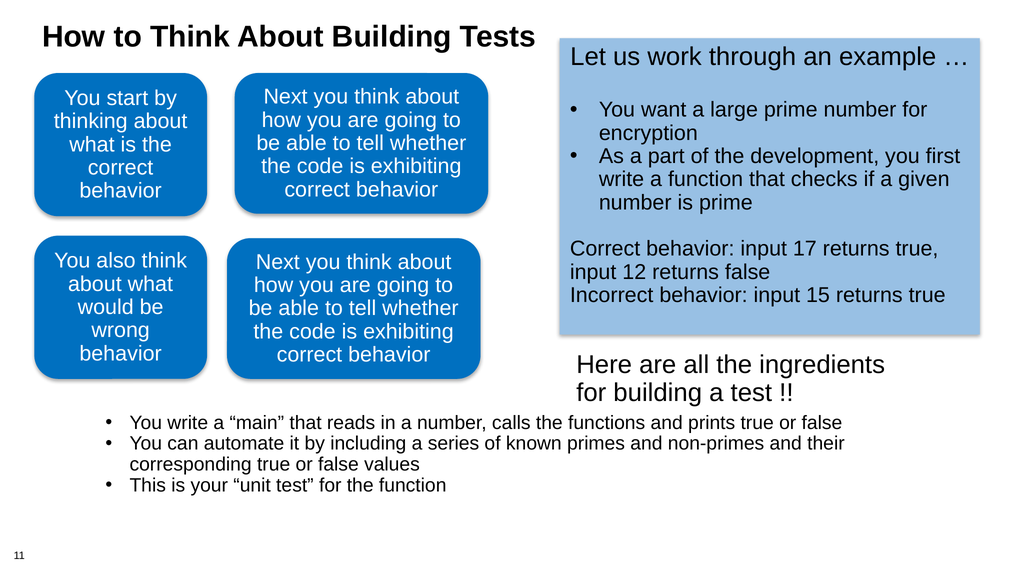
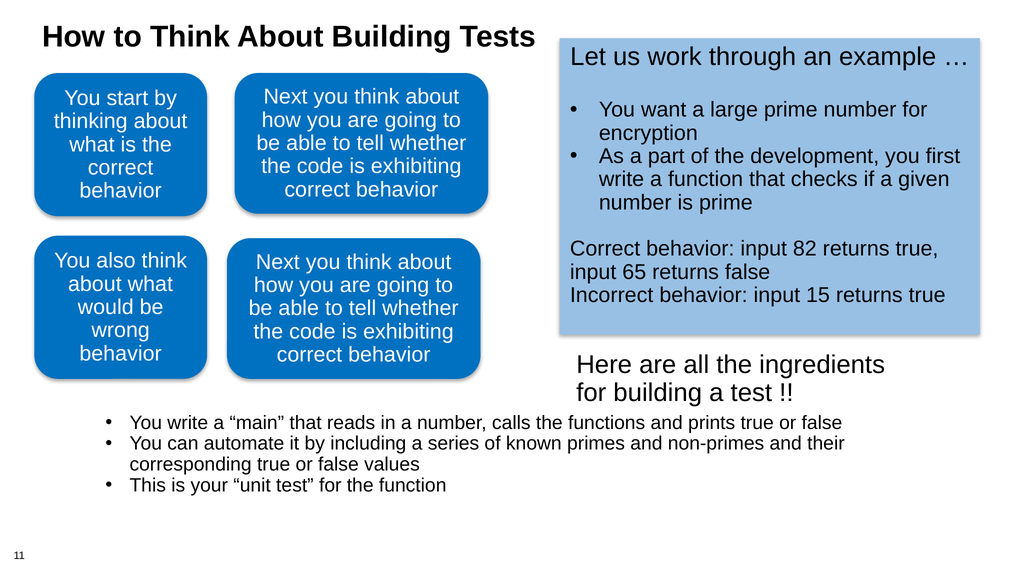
17: 17 -> 82
12: 12 -> 65
